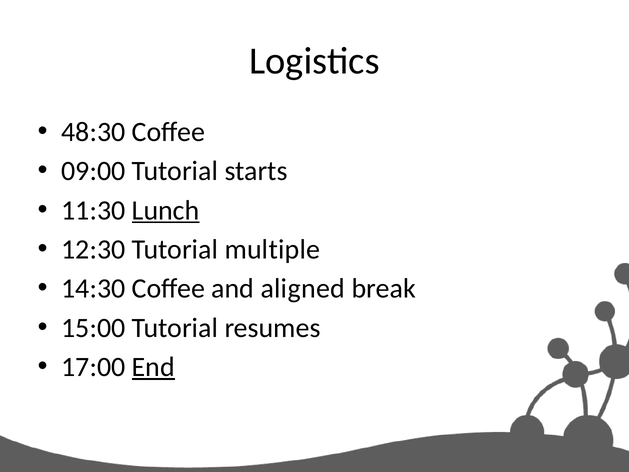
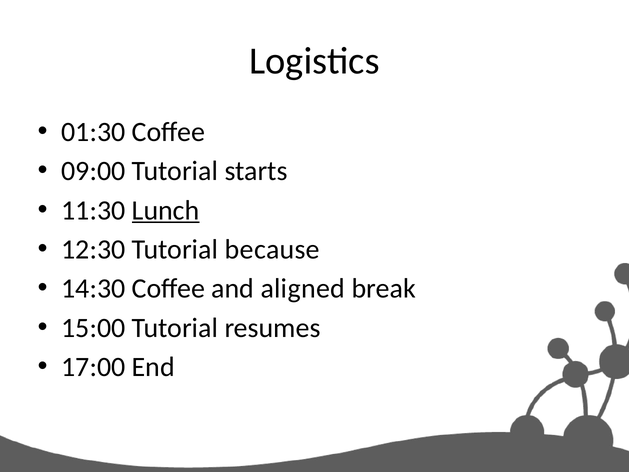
48:30: 48:30 -> 01:30
multiple: multiple -> because
End underline: present -> none
